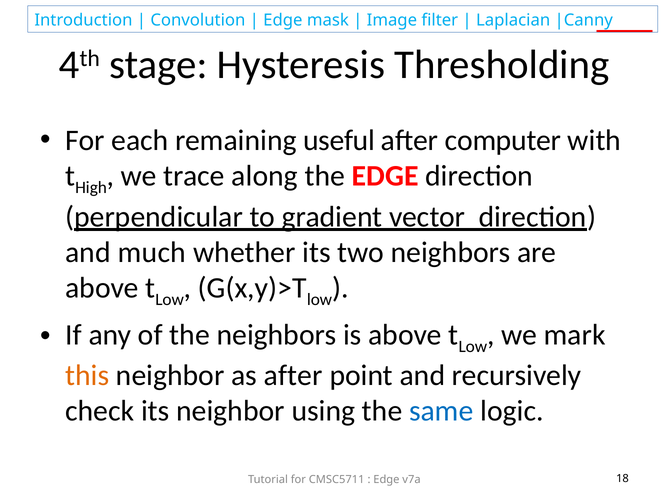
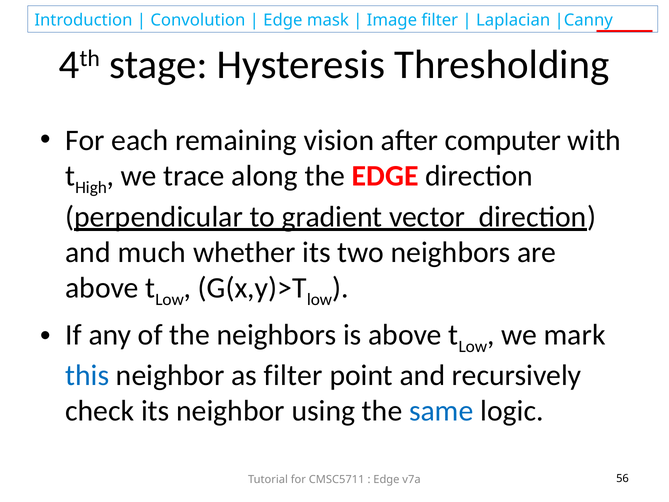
useful: useful -> vision
this colour: orange -> blue
as after: after -> filter
18: 18 -> 56
